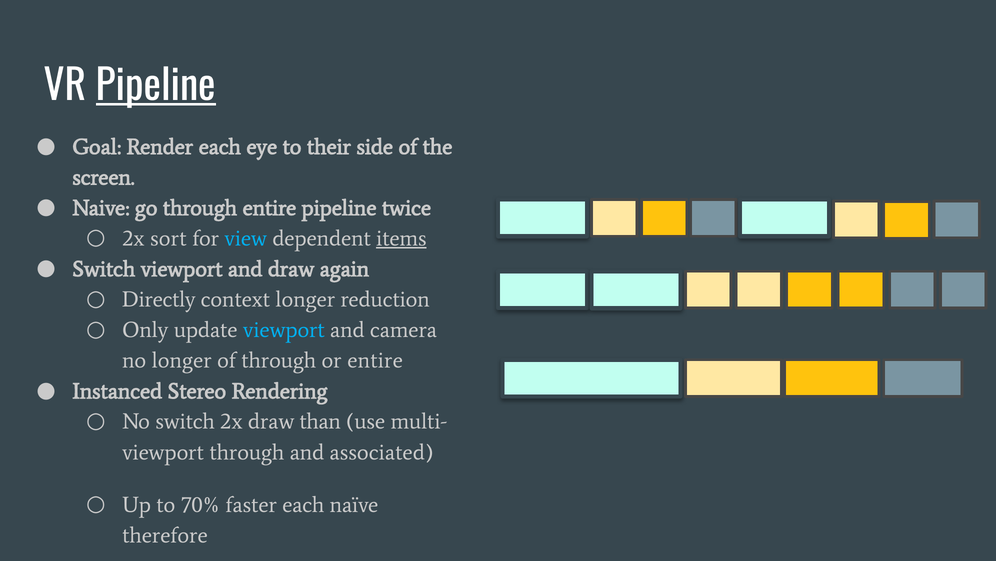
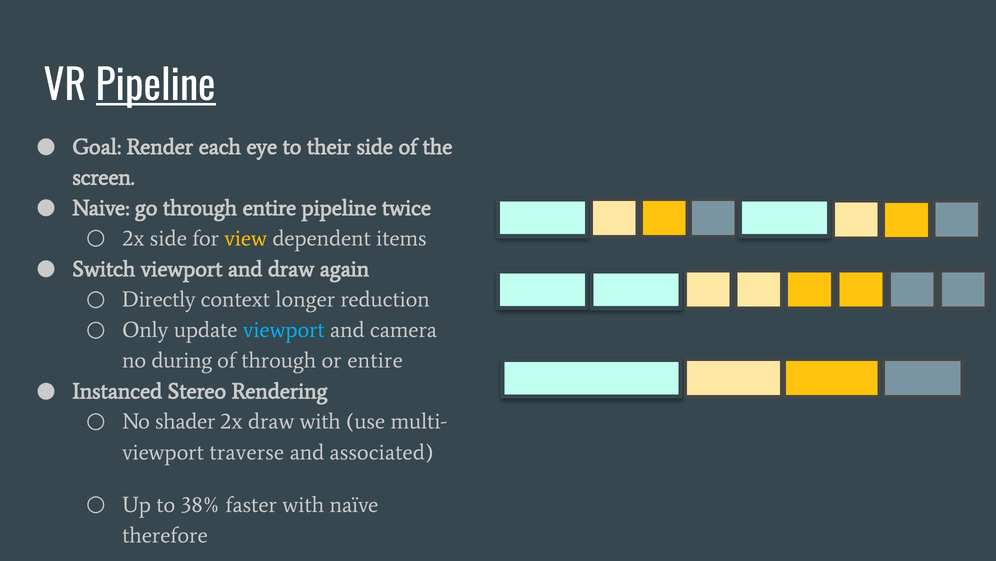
2x sort: sort -> side
view colour: light blue -> yellow
items underline: present -> none
no longer: longer -> during
No switch: switch -> shader
draw than: than -> with
viewport through: through -> traverse
70%: 70% -> 38%
faster each: each -> with
